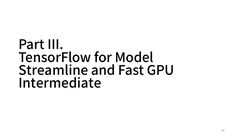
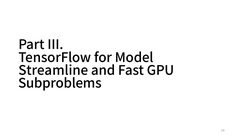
Intermediate: Intermediate -> Subproblems
